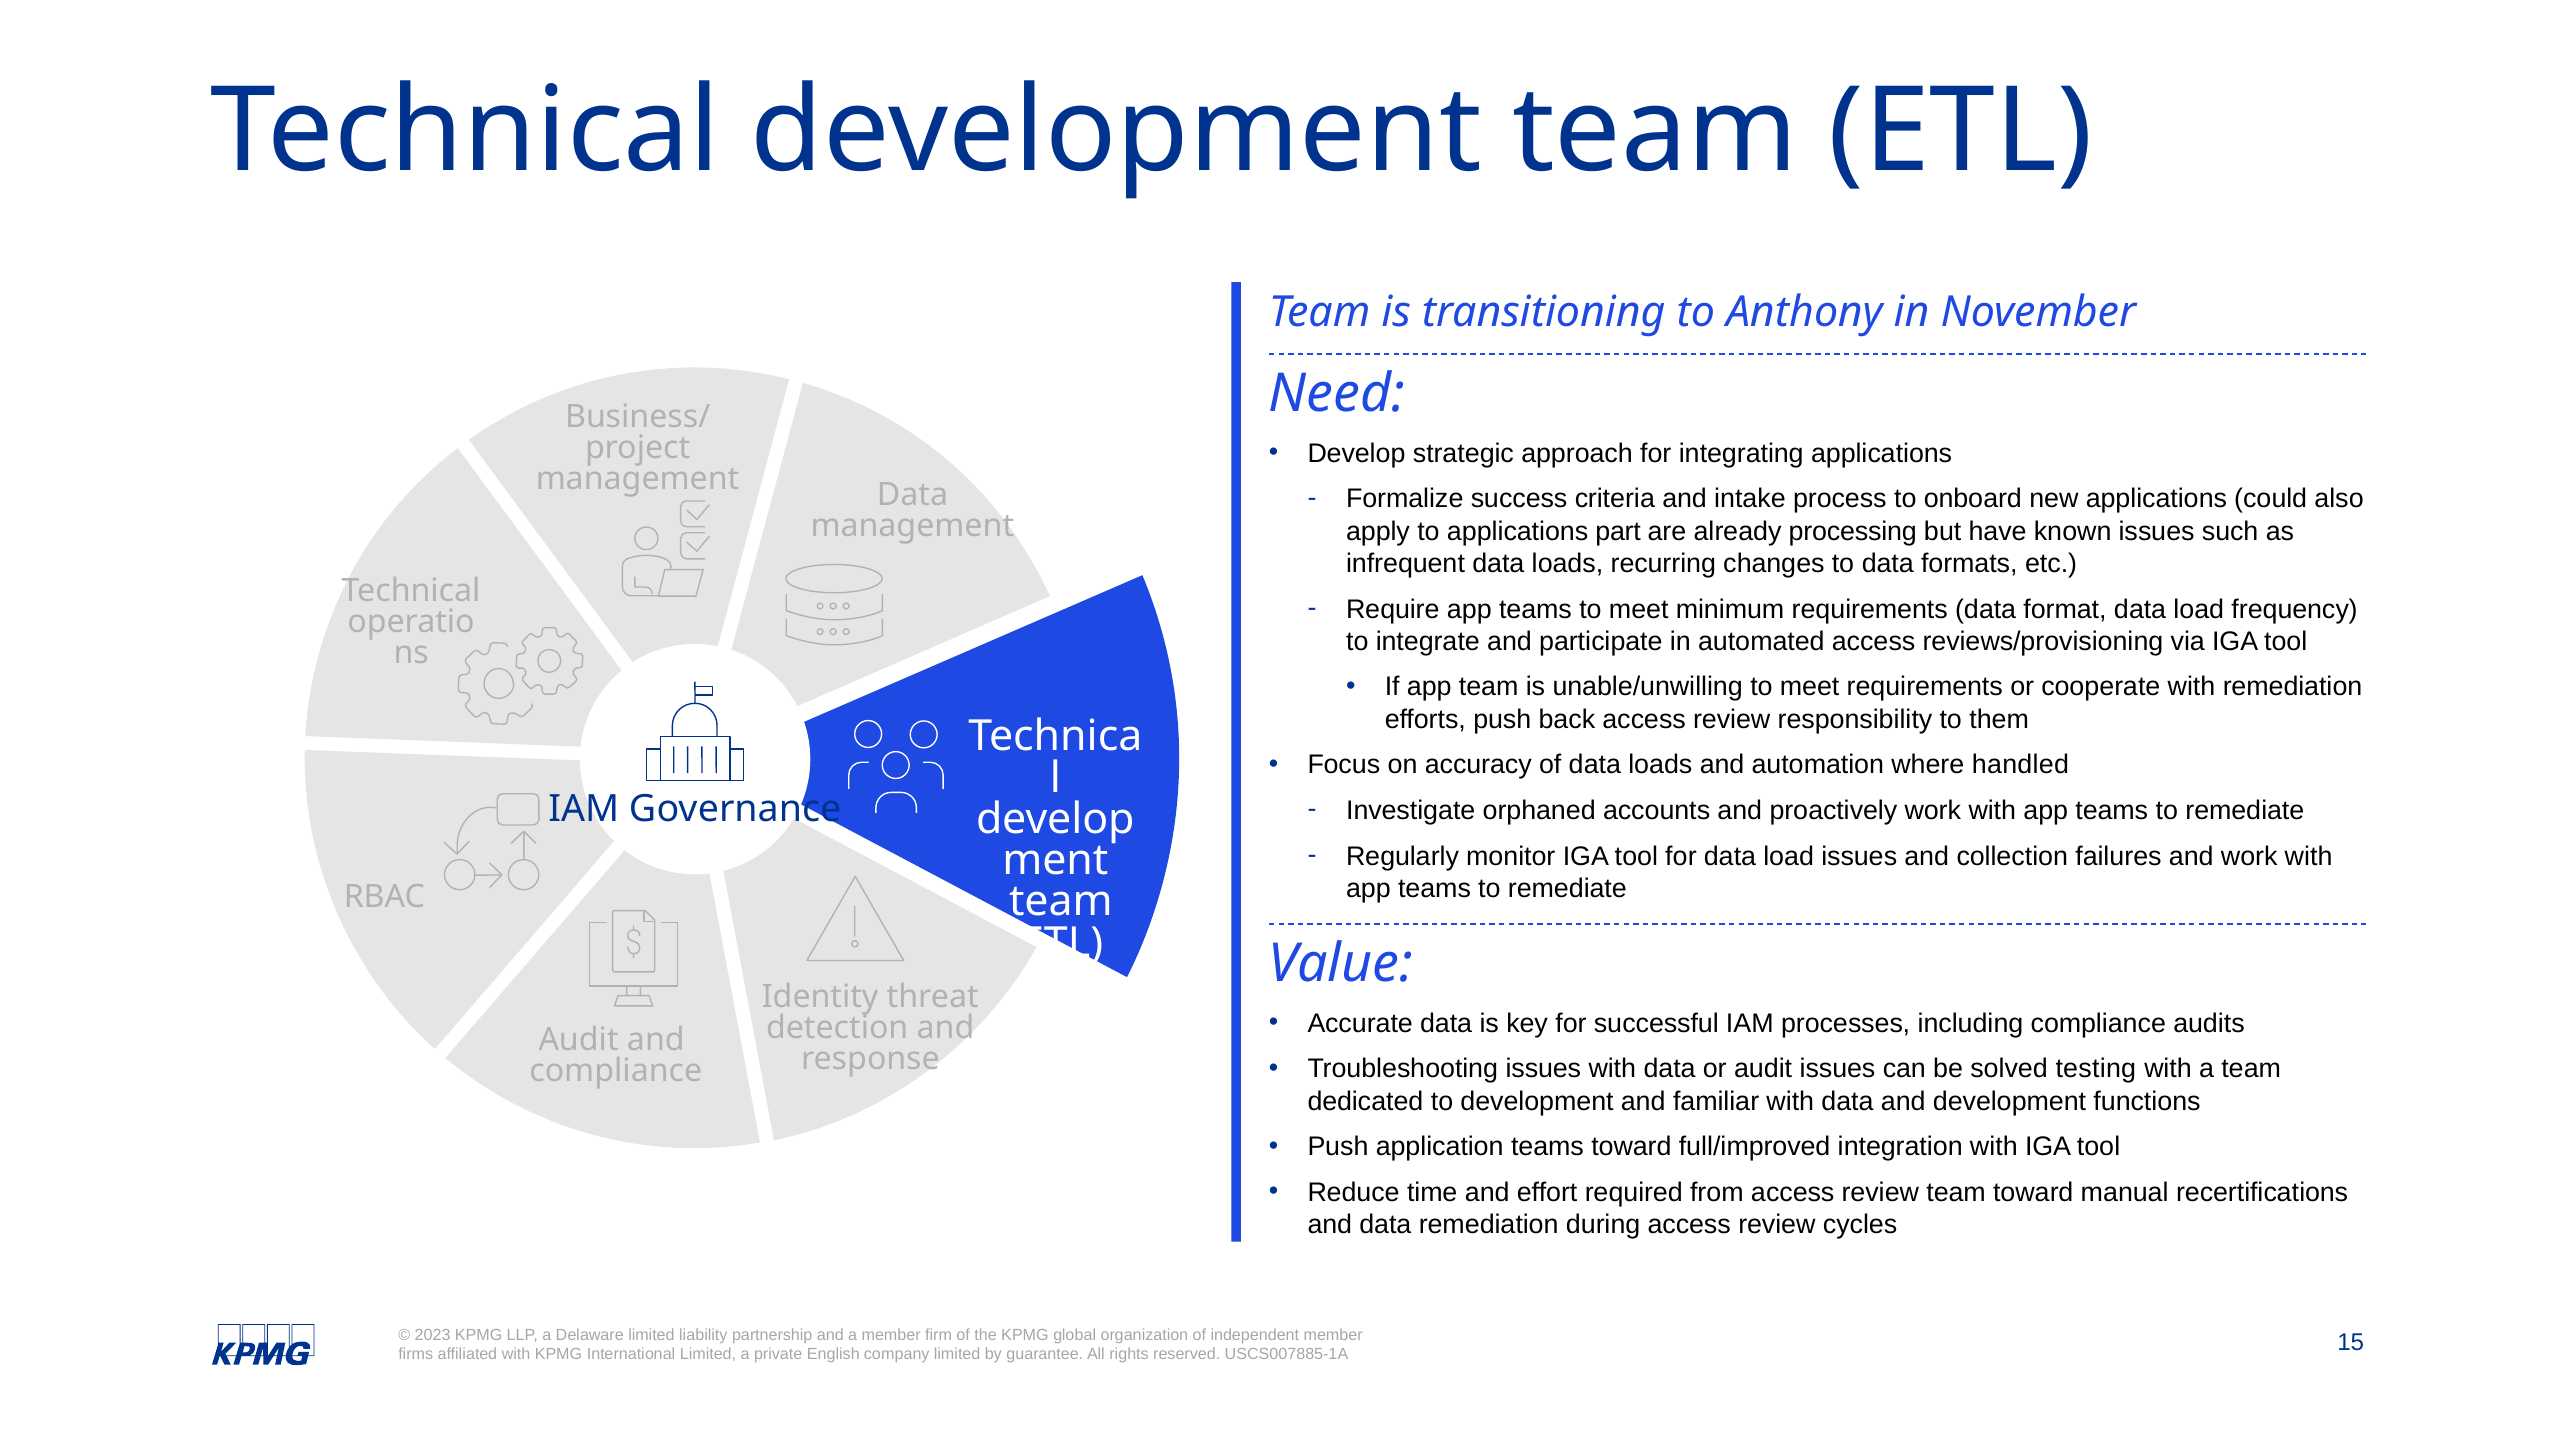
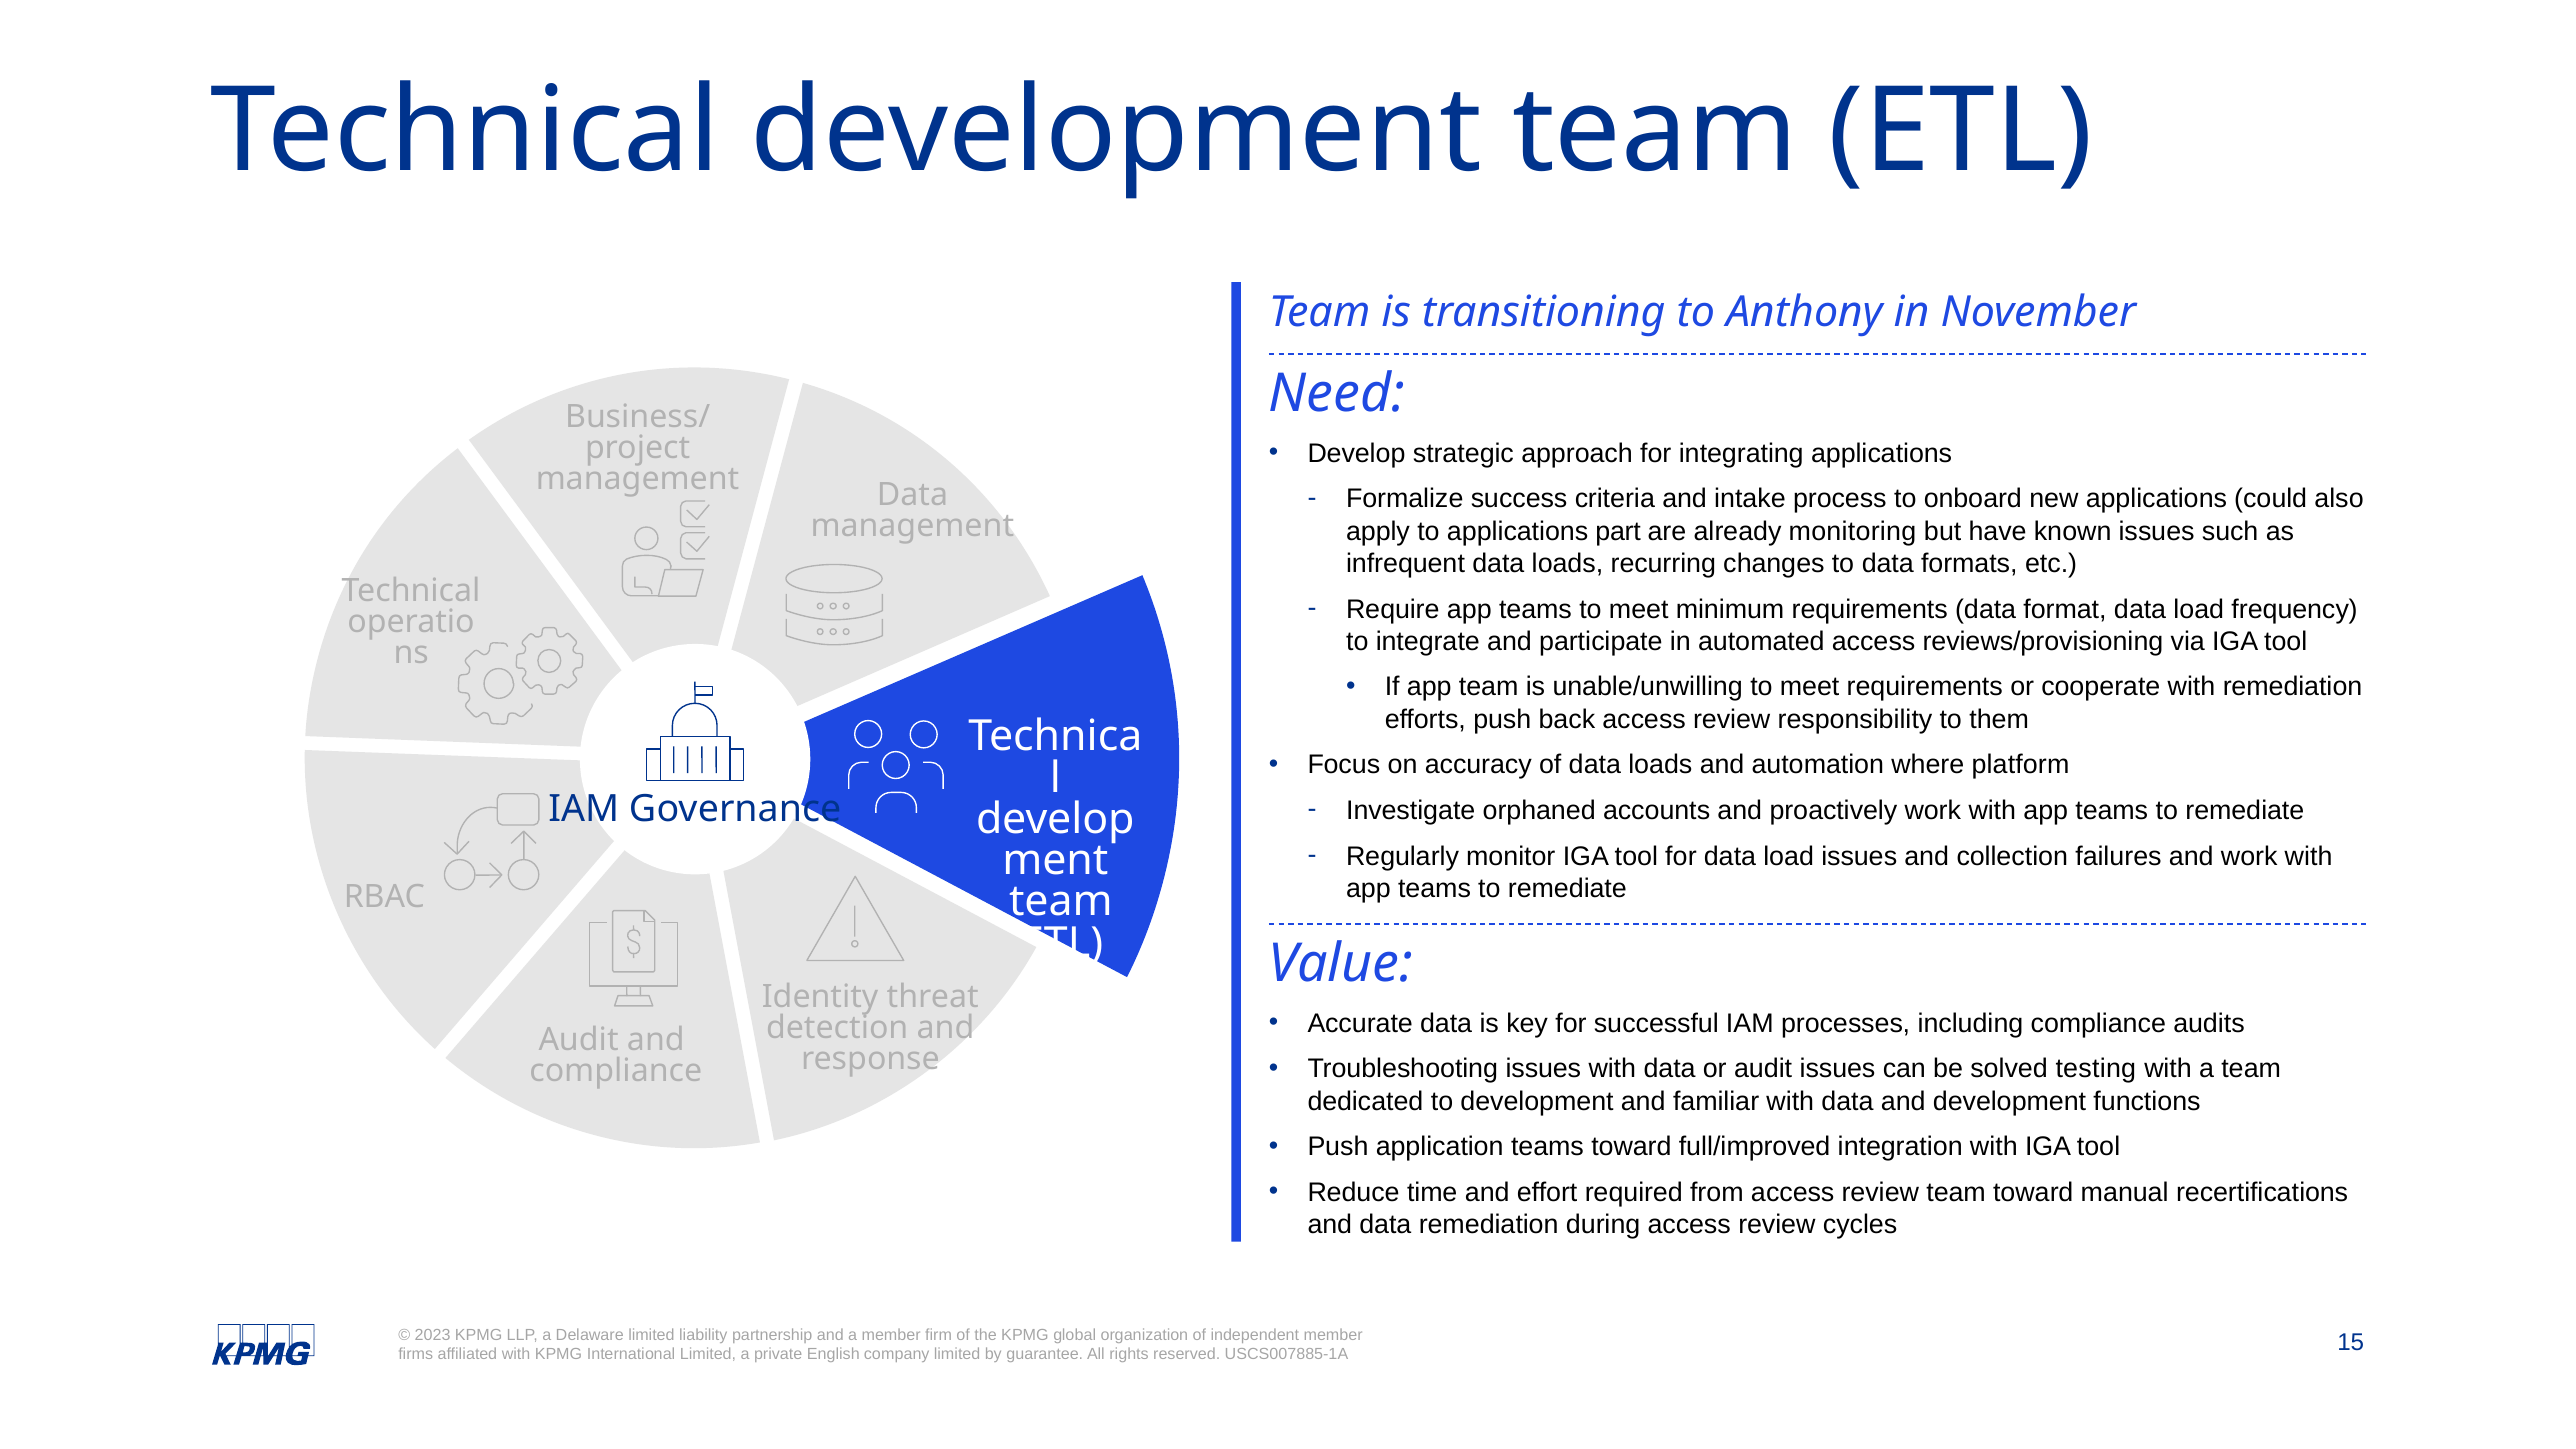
processing: processing -> monitoring
handled: handled -> platform
